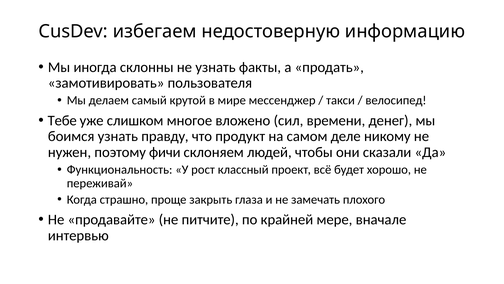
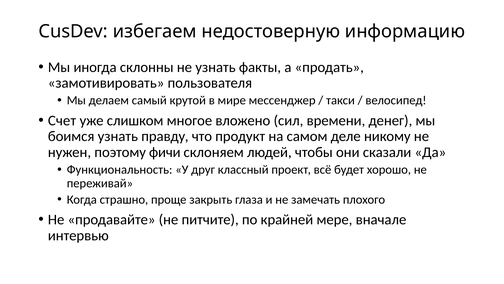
Тебе: Тебе -> Счет
рост: рост -> друг
